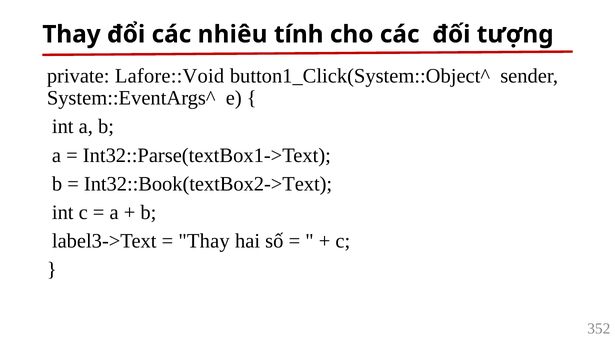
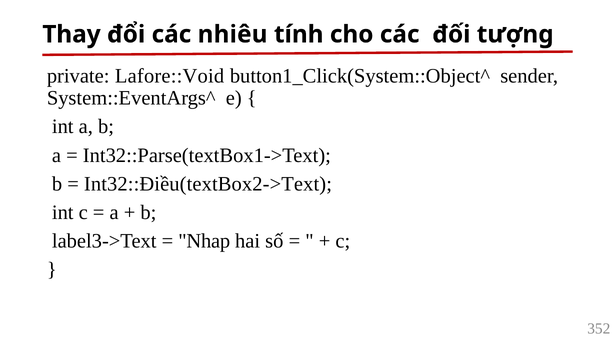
Int32::Book(textBox2->Text: Int32::Book(textBox2->Text -> Int32::Điều(textBox2->Text
Thay at (204, 241): Thay -> Nhap
